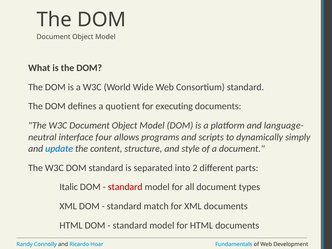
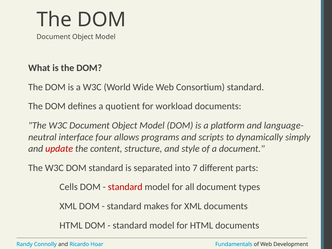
executing: executing -> workload
update colour: blue -> red
2: 2 -> 7
Italic: Italic -> Cells
match: match -> makes
